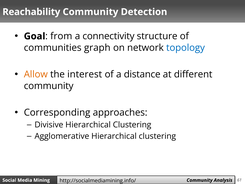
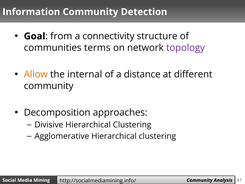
Reachability: Reachability -> Information
graph: graph -> terms
topology colour: blue -> purple
interest: interest -> internal
Corresponding: Corresponding -> Decomposition
